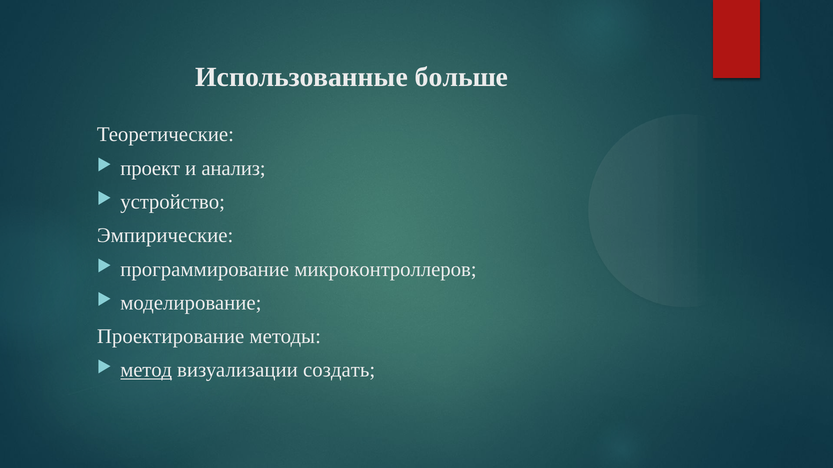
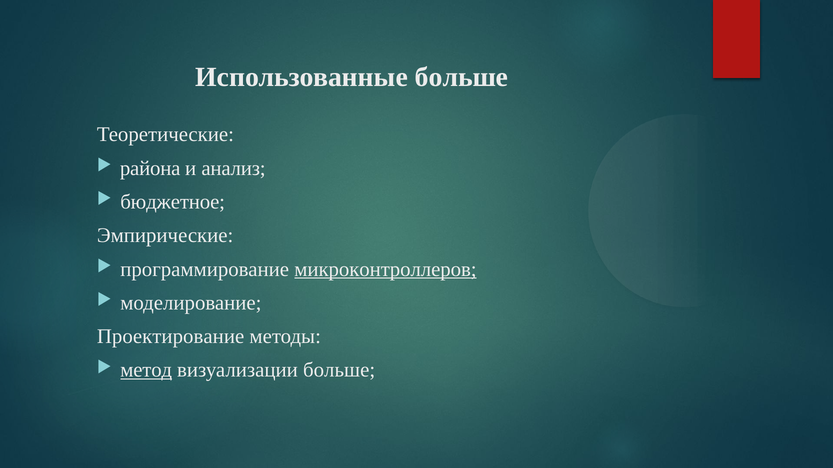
проект: проект -> района
устройство: устройство -> бюджетное
микроконтроллеров underline: none -> present
визуализации cоздать: cоздать -> больше
